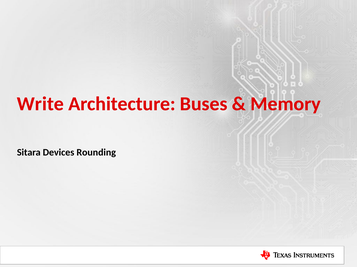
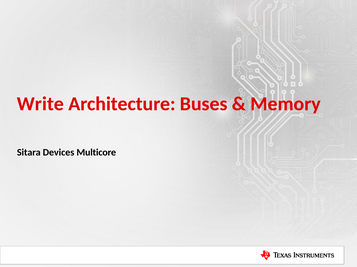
Rounding: Rounding -> Multicore
